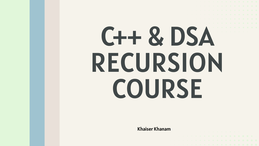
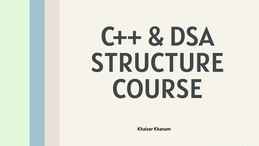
RECURSION: RECURSION -> STRUCTURE
